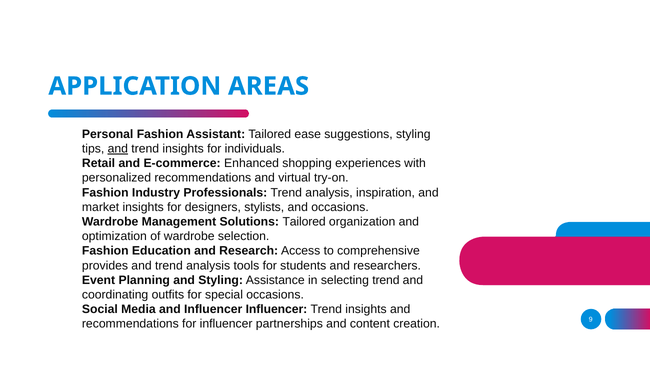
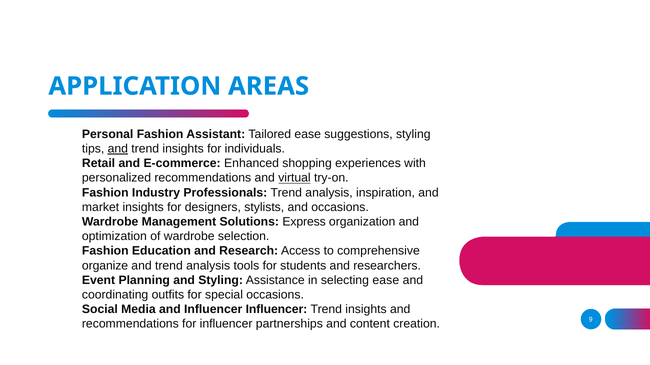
virtual underline: none -> present
Solutions Tailored: Tailored -> Express
provides: provides -> organize
selecting trend: trend -> ease
